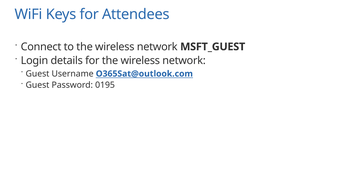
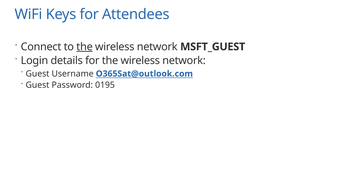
the at (85, 47) underline: none -> present
